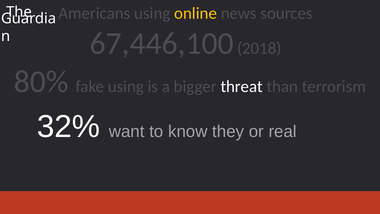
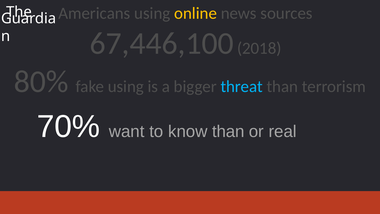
threat colour: white -> light blue
32%: 32% -> 70%
know they: they -> than
